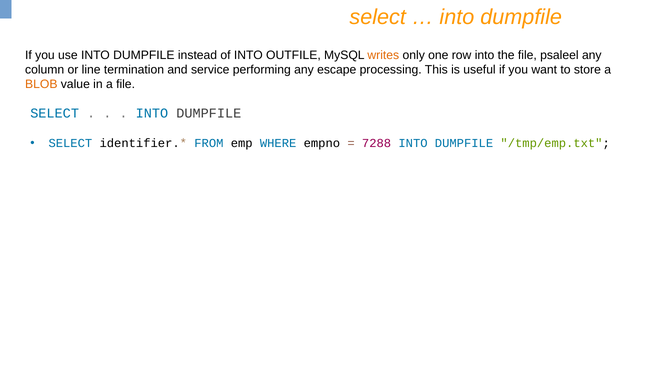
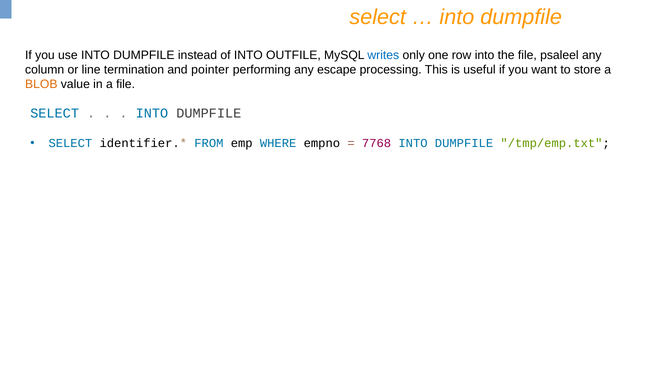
writes colour: orange -> blue
service: service -> pointer
7288: 7288 -> 7768
